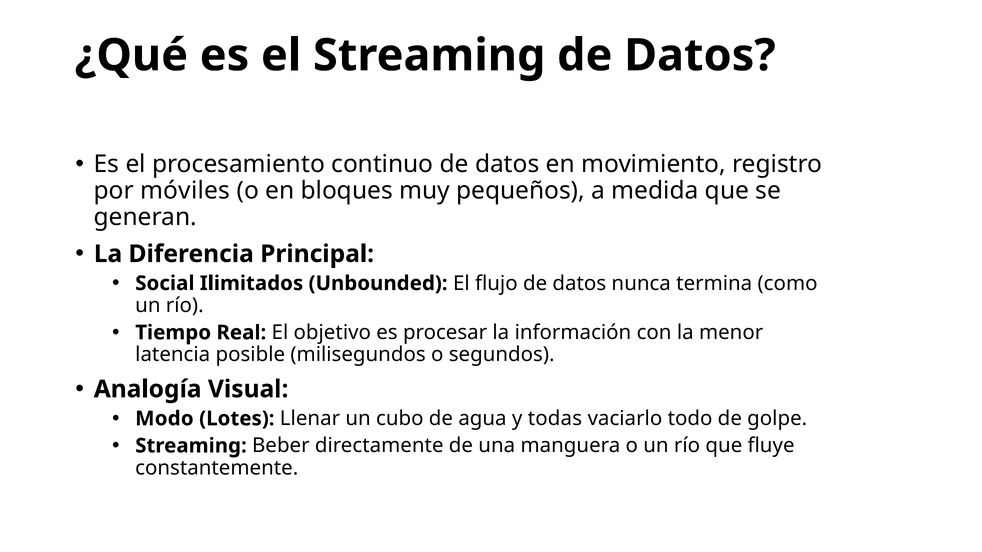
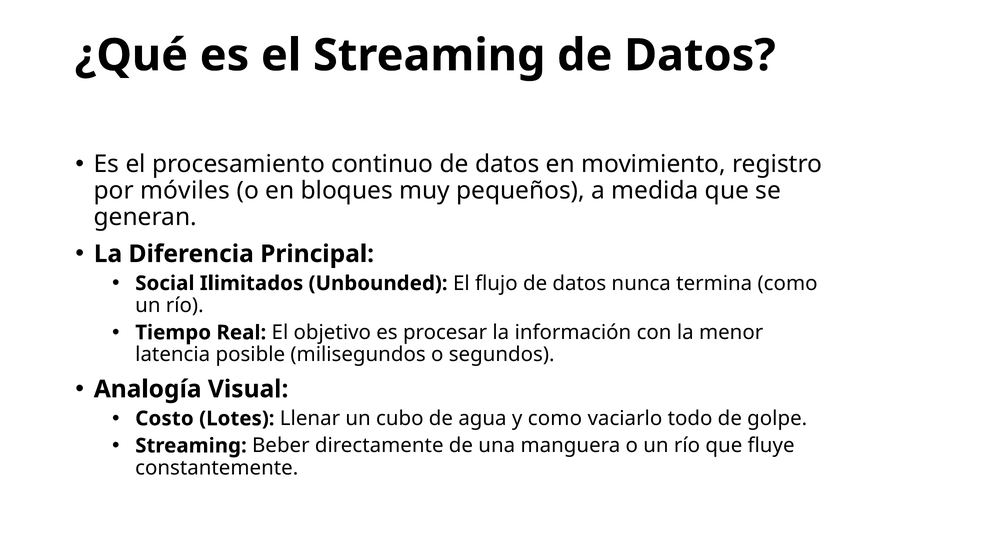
Modo: Modo -> Costo
y todas: todas -> como
